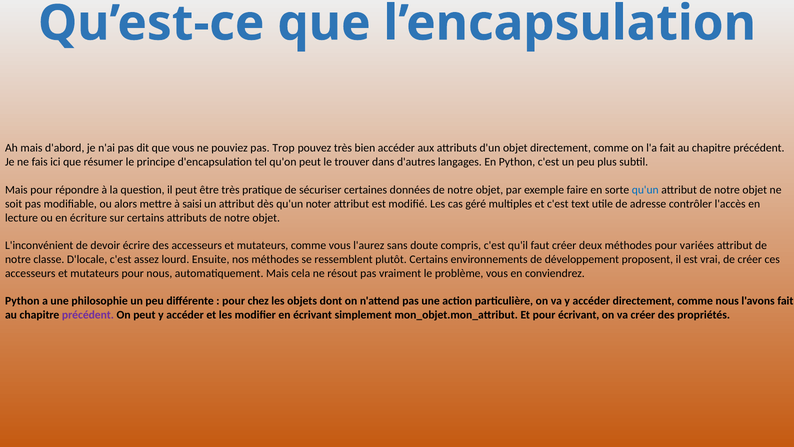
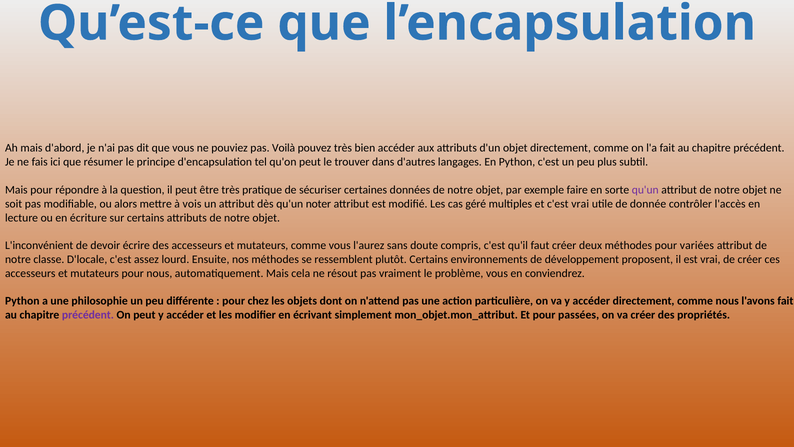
Trop: Trop -> Voilà
qu'un at (645, 190) colour: blue -> purple
saisi: saisi -> vois
c'est text: text -> vrai
adresse: adresse -> donnée
pour écrivant: écrivant -> passées
